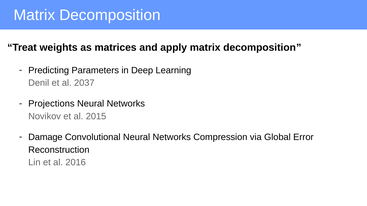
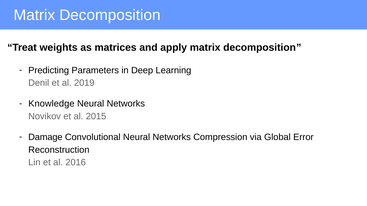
2037: 2037 -> 2019
Projections: Projections -> Knowledge
